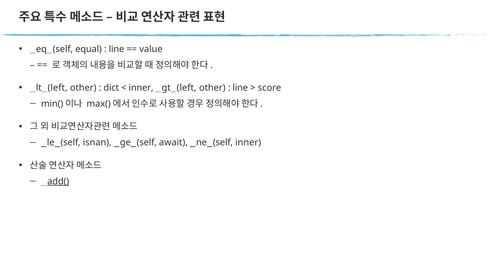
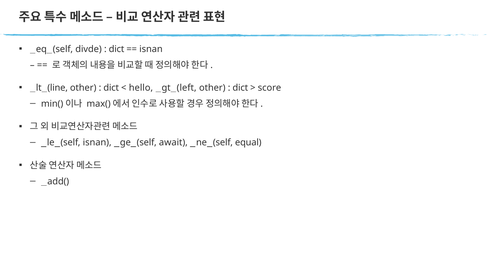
equal: equal -> divde
line at (117, 49): line -> dict
value at (151, 49): value -> isnan
lt left: left -> line
inner at (141, 88): inner -> hello
line at (240, 88): line -> dict
self inner: inner -> equal
add( underline: present -> none
